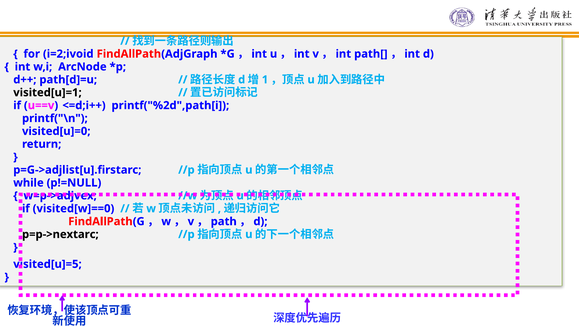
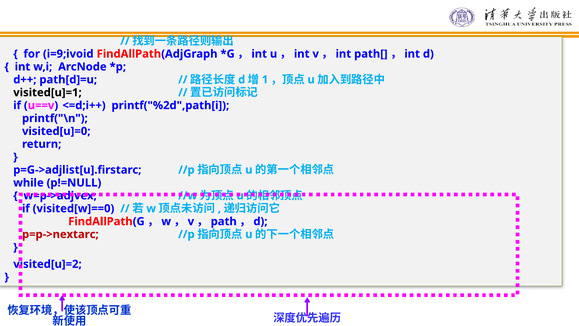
i=2;ivoid: i=2;ivoid -> i=9;ivoid
p=p->nextarc colour: black -> red
visited[u]=5: visited[u]=5 -> visited[u]=2
